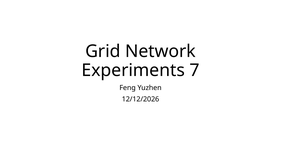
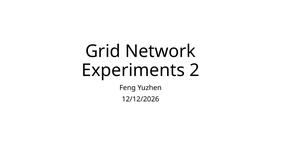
7: 7 -> 2
